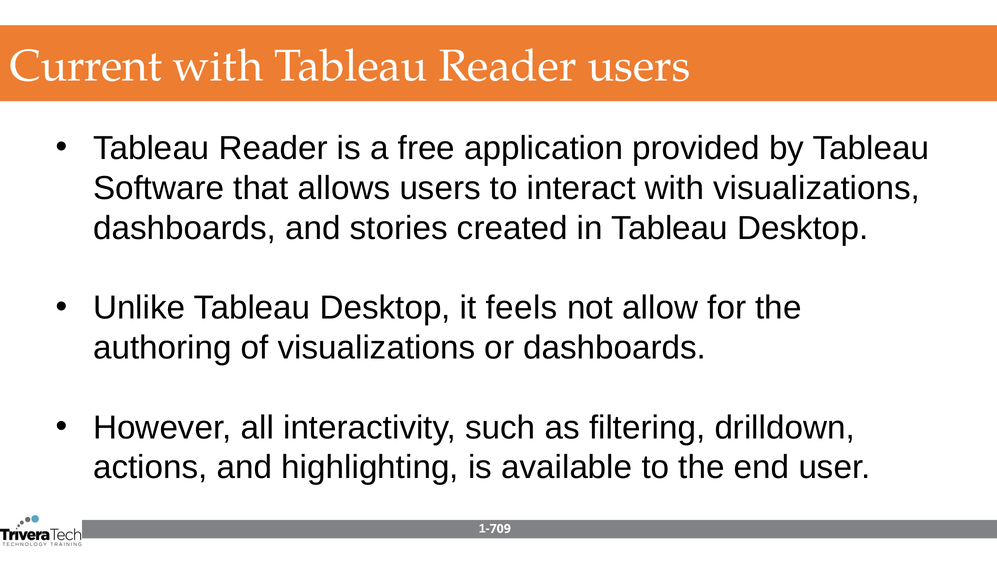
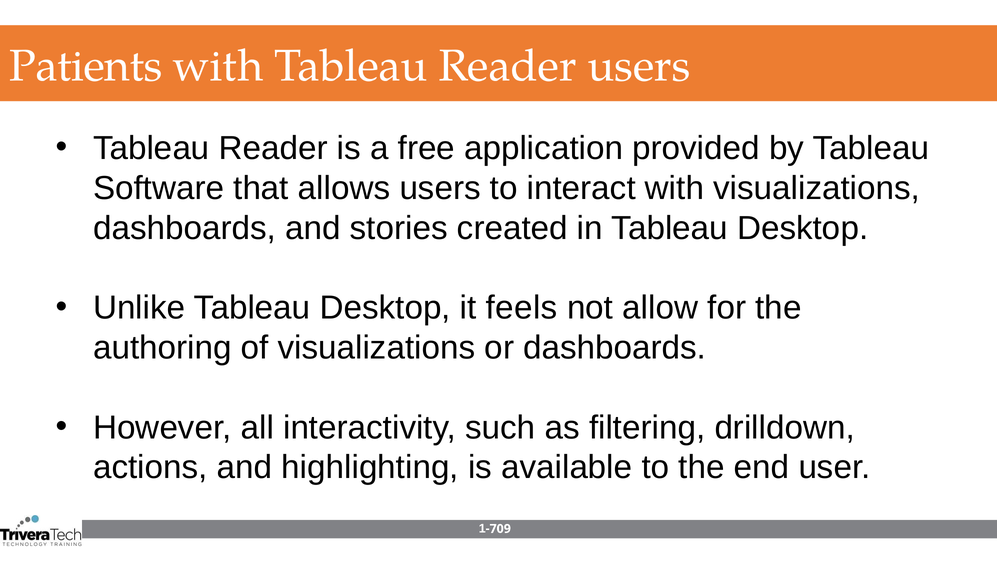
Current: Current -> Patients
